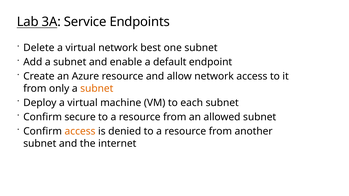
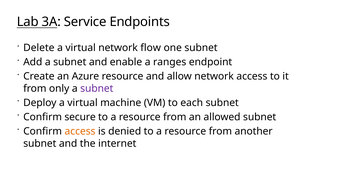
best: best -> flow
default: default -> ranges
subnet at (97, 89) colour: orange -> purple
